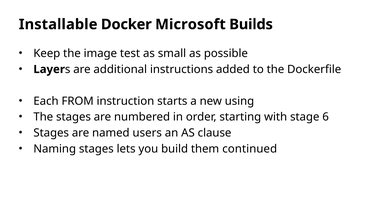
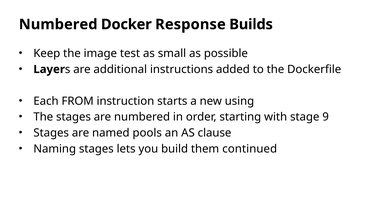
Installable at (58, 24): Installable -> Numbered
Microsoft: Microsoft -> Response
6: 6 -> 9
users: users -> pools
